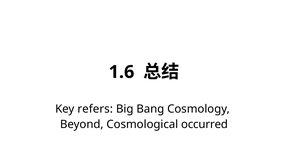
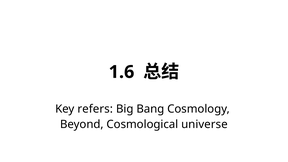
occurred: occurred -> universe
